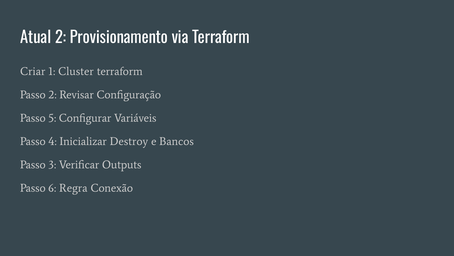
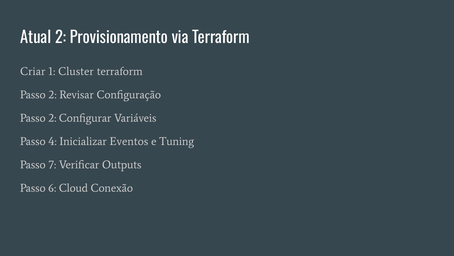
5 at (52, 118): 5 -> 2
Destroy: Destroy -> Eventos
Bancos: Bancos -> Tuning
3: 3 -> 7
Regra: Regra -> Cloud
